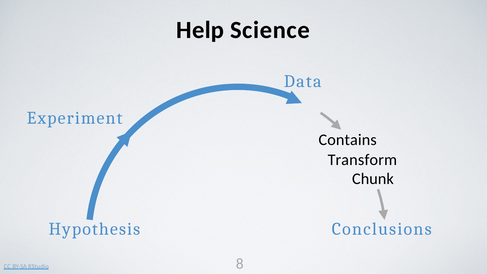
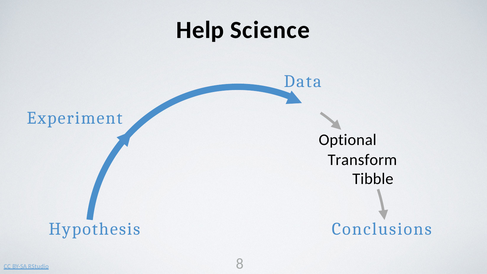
Contains: Contains -> Optional
Chunk: Chunk -> Tibble
